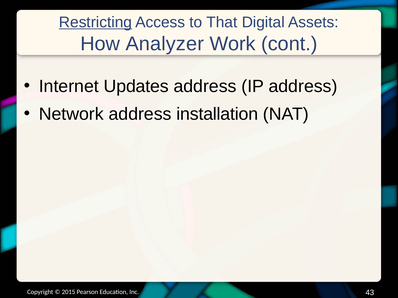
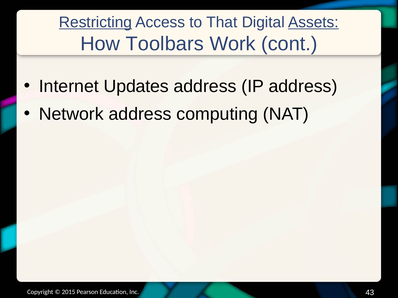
Assets underline: none -> present
Analyzer: Analyzer -> Toolbars
installation: installation -> computing
